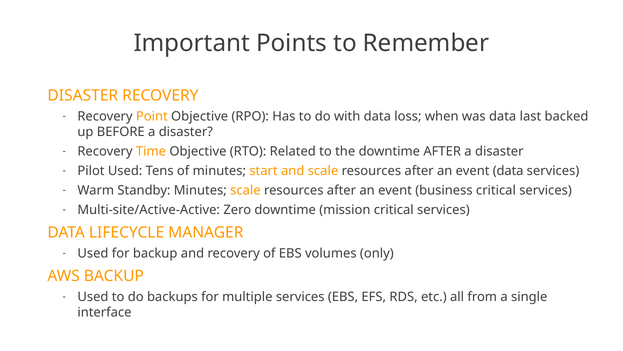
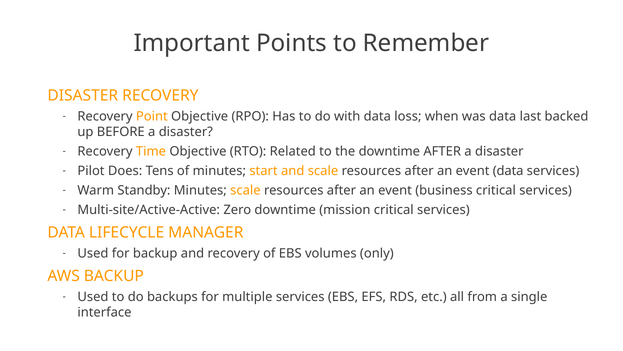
Pilot Used: Used -> Does
